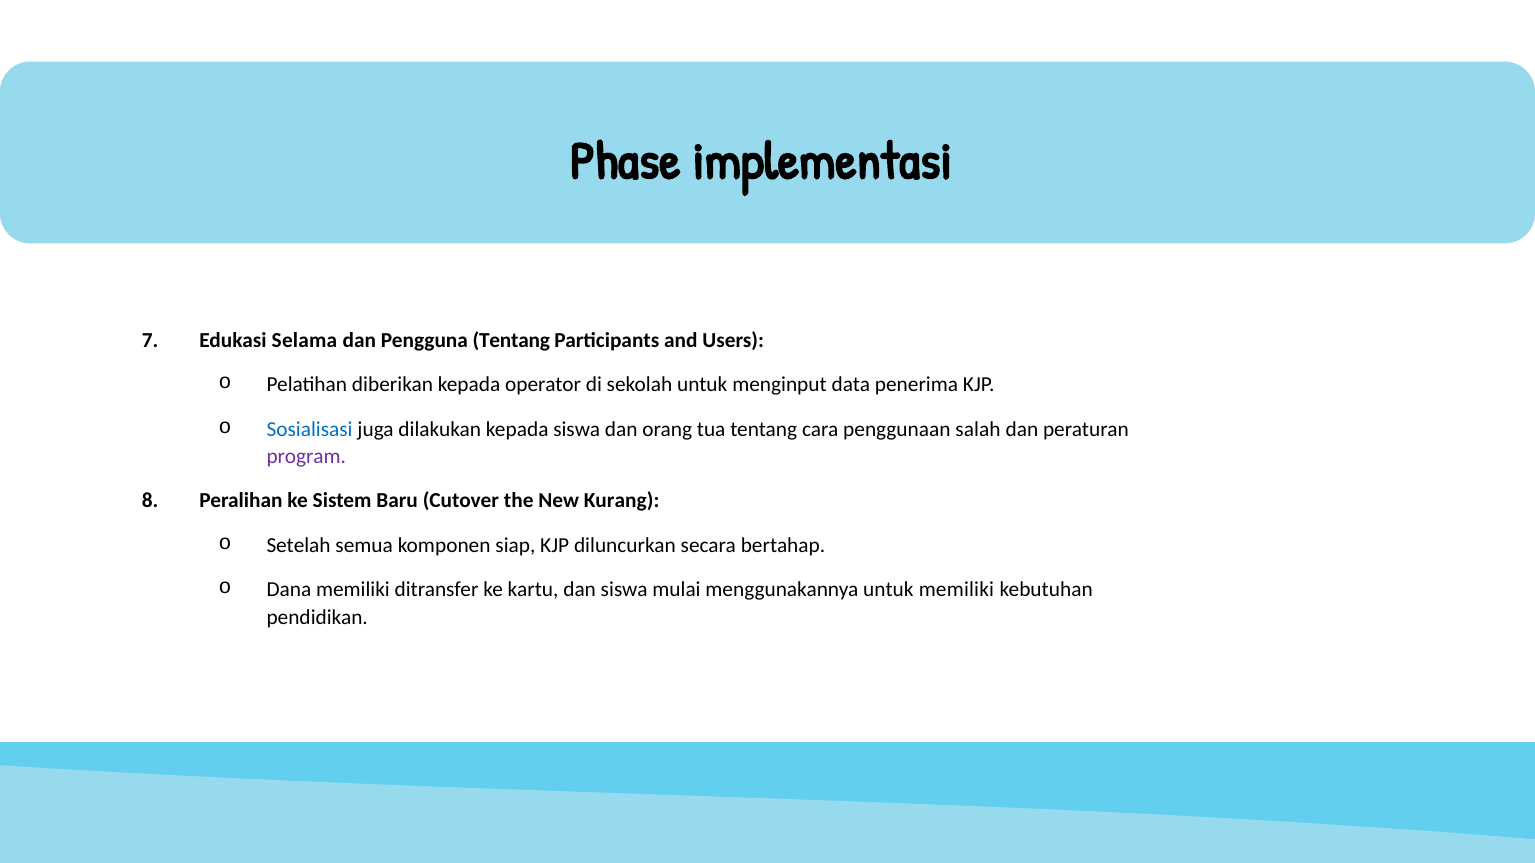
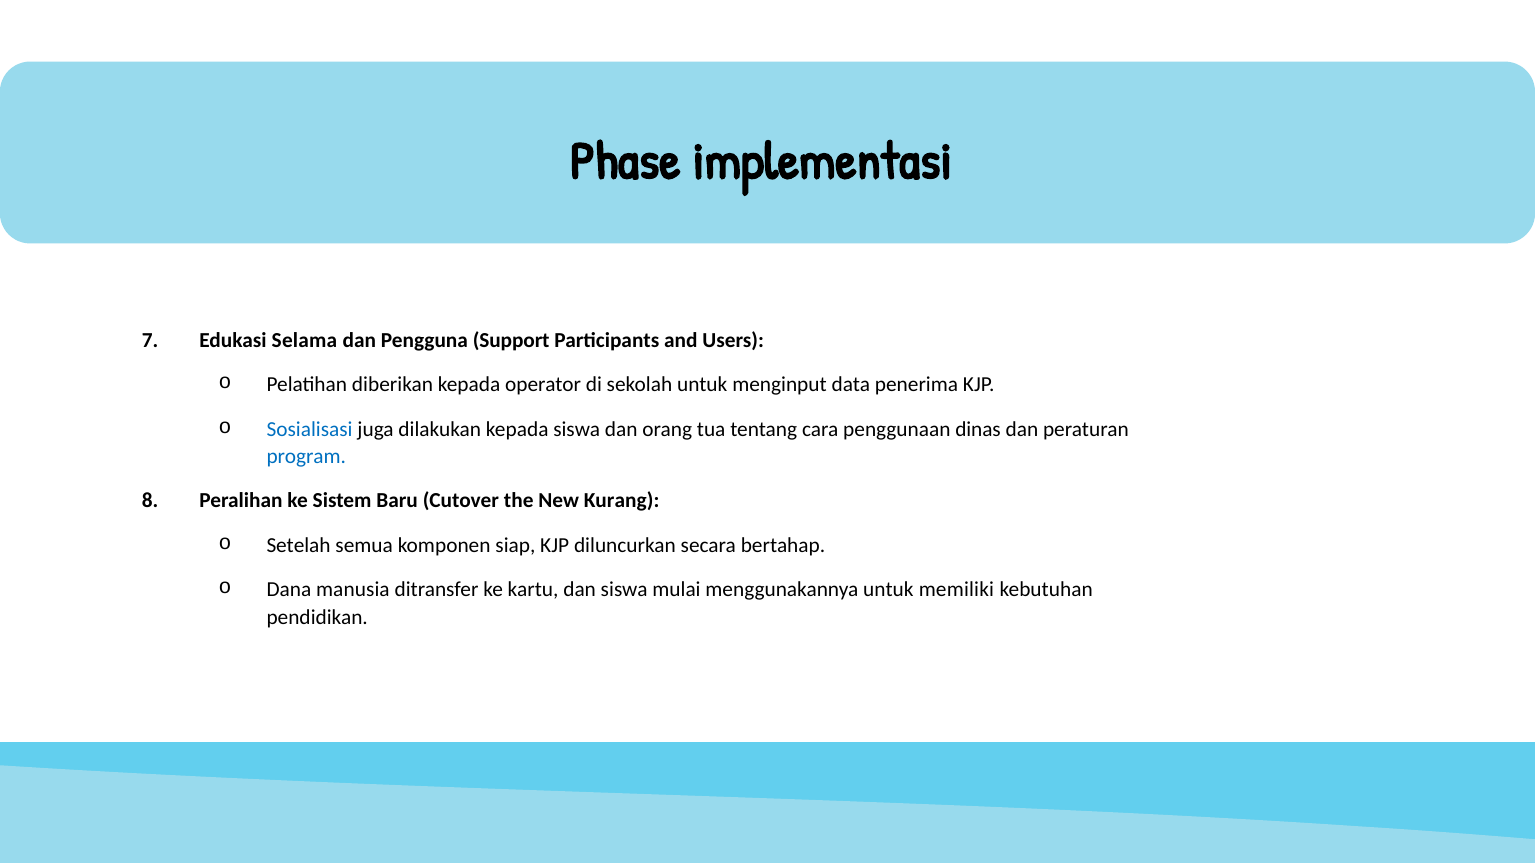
Pengguna Tentang: Tentang -> Support
salah: salah -> dinas
program colour: purple -> blue
Dana memiliki: memiliki -> manusia
